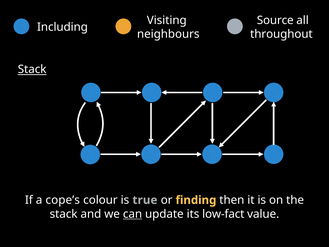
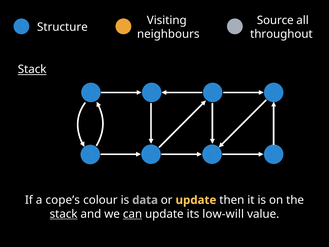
Including: Including -> Structure
true: true -> data
or finding: finding -> update
stack at (64, 214) underline: none -> present
low-fact: low-fact -> low-will
